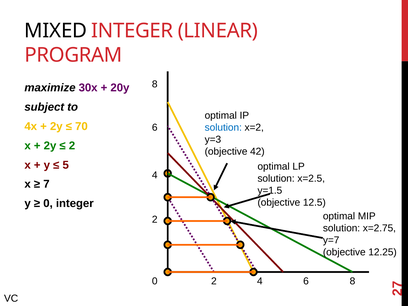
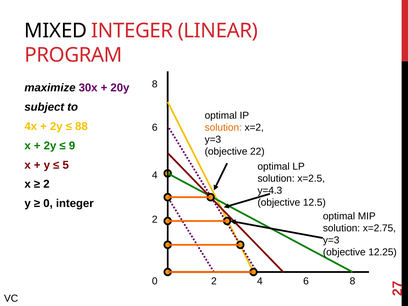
70: 70 -> 88
solution at (223, 127) colour: blue -> orange
2 at (72, 146): 2 -> 9
42: 42 -> 22
7 at (46, 184): 7 -> 2
y=1.5: y=1.5 -> y=4.3
y=7 at (331, 240): y=7 -> y=3
